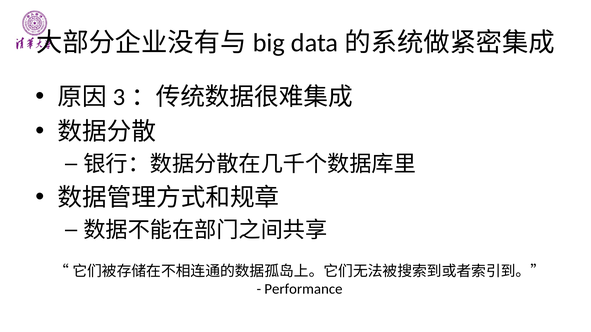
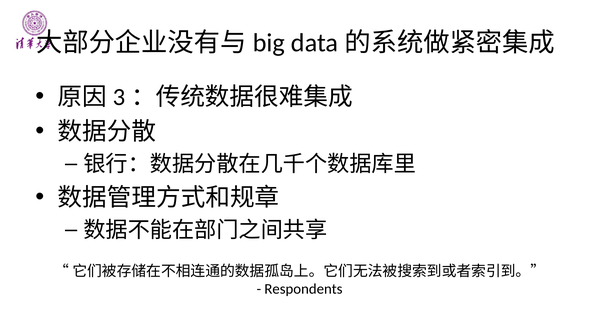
Performance: Performance -> Respondents
